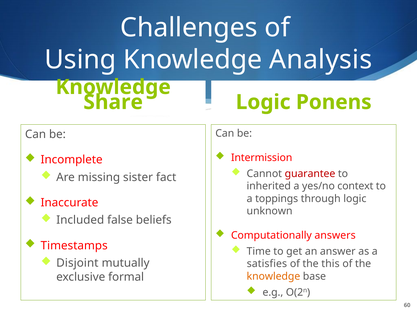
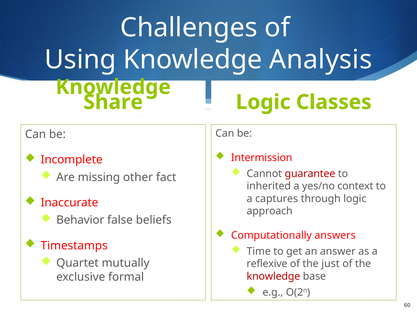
Ponens: Ponens -> Classes
sister: sister -> other
toppings: toppings -> captures
unknown: unknown -> approach
Included: Included -> Behavior
Disjoint: Disjoint -> Quartet
satisfies: satisfies -> reflexive
this: this -> just
knowledge at (273, 276) colour: orange -> red
